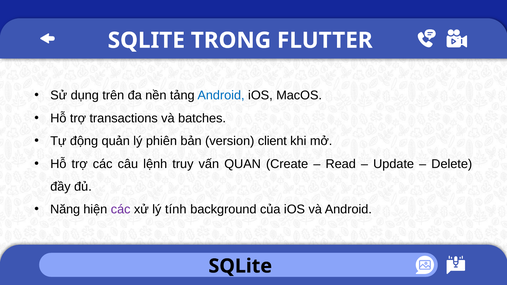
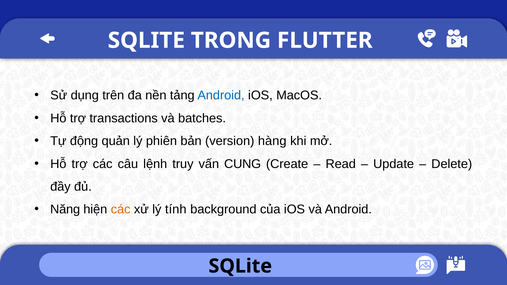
client: client -> hàng
QUAN: QUAN -> CUNG
các at (121, 210) colour: purple -> orange
